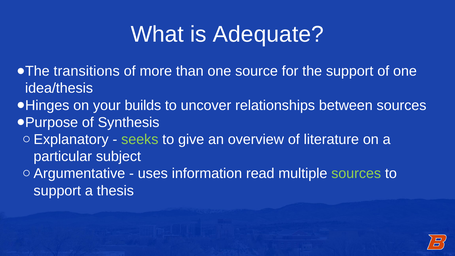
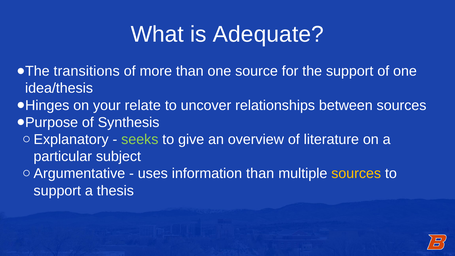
builds: builds -> relate
information read: read -> than
sources at (356, 174) colour: light green -> yellow
